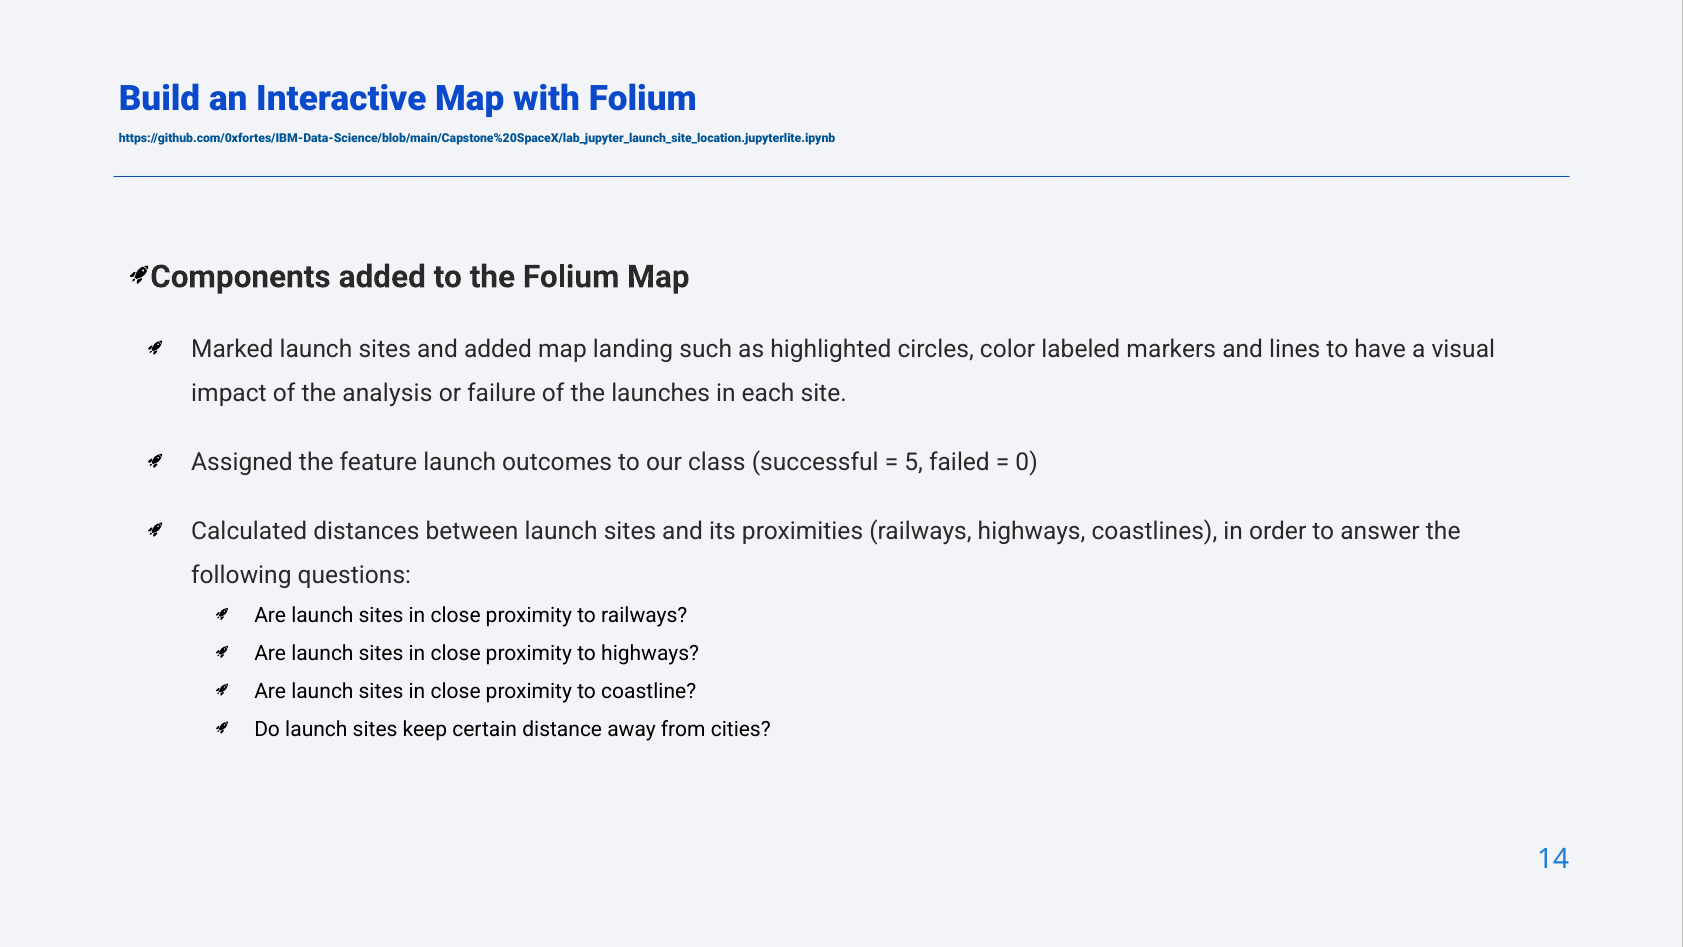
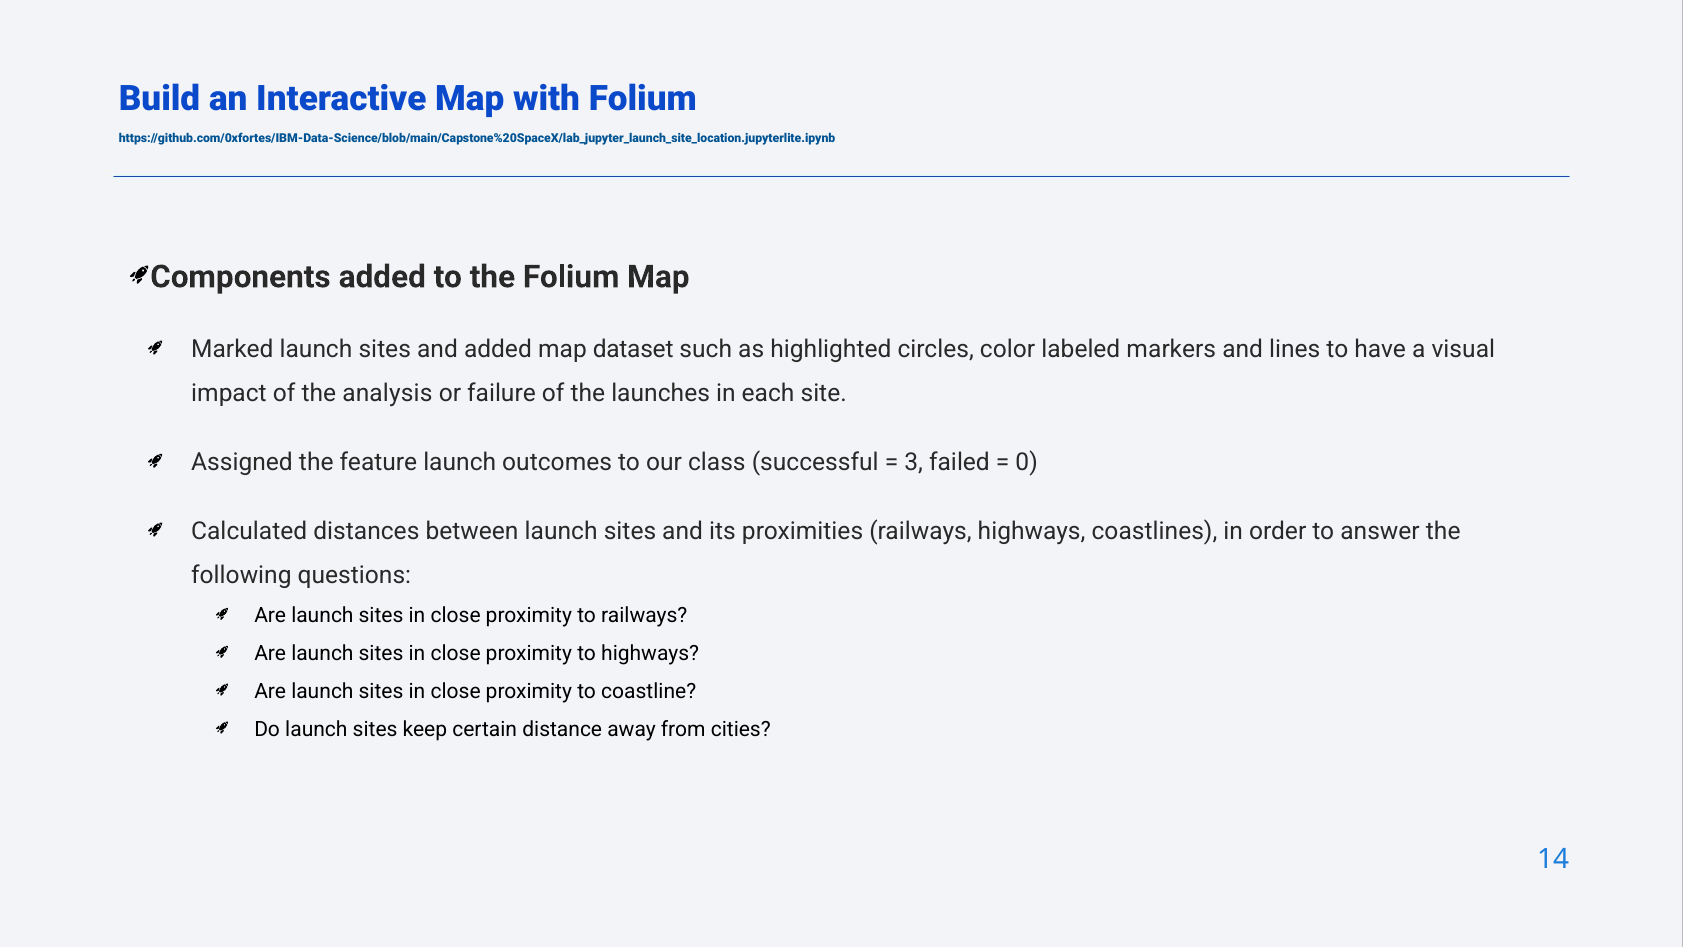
landing: landing -> dataset
5: 5 -> 3
